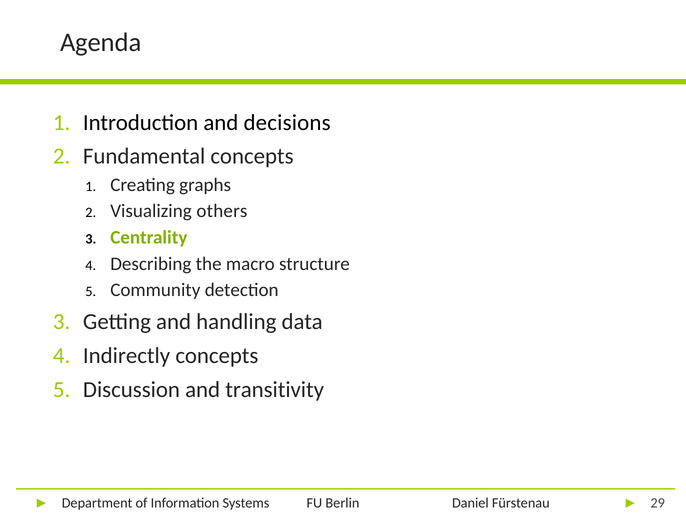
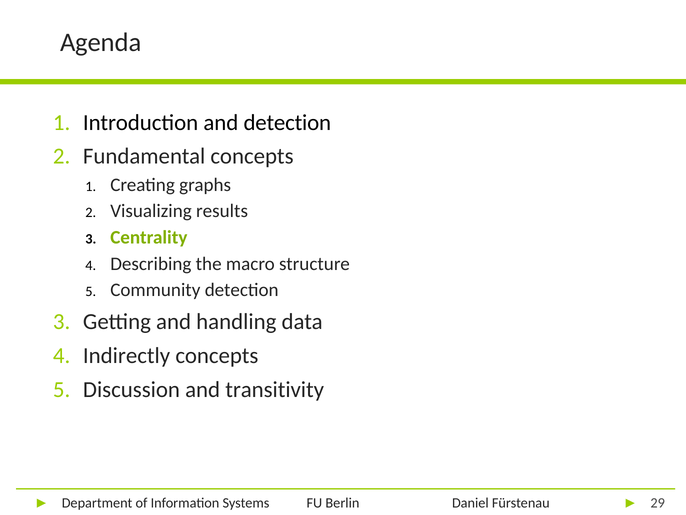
and decisions: decisions -> detection
others: others -> results
